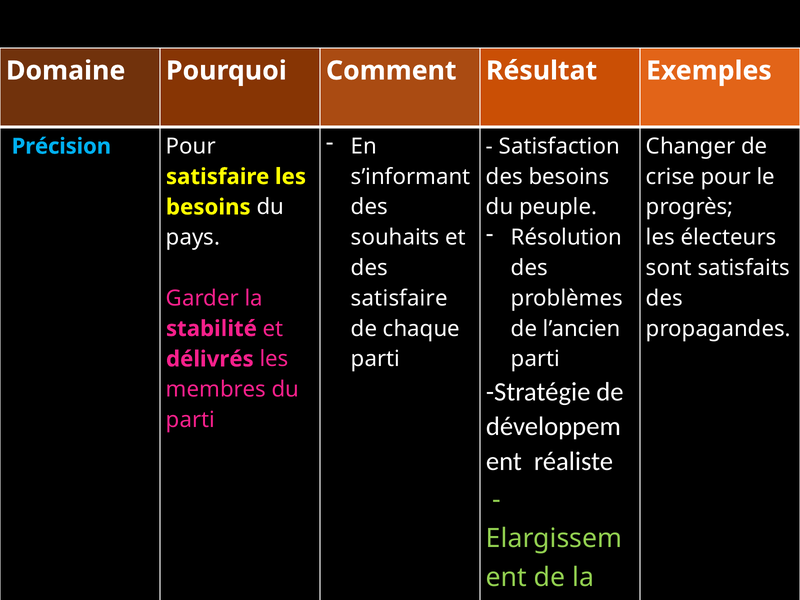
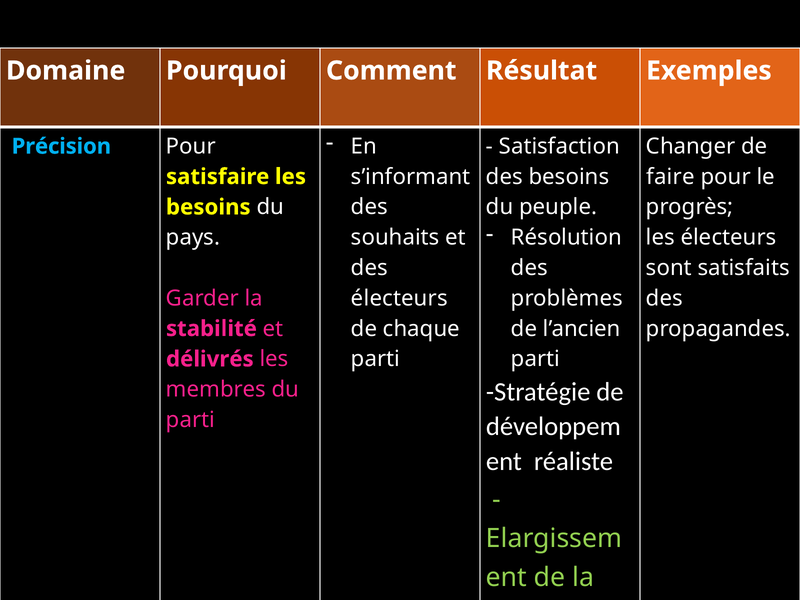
crise: crise -> faire
satisfaire at (399, 298): satisfaire -> électeurs
